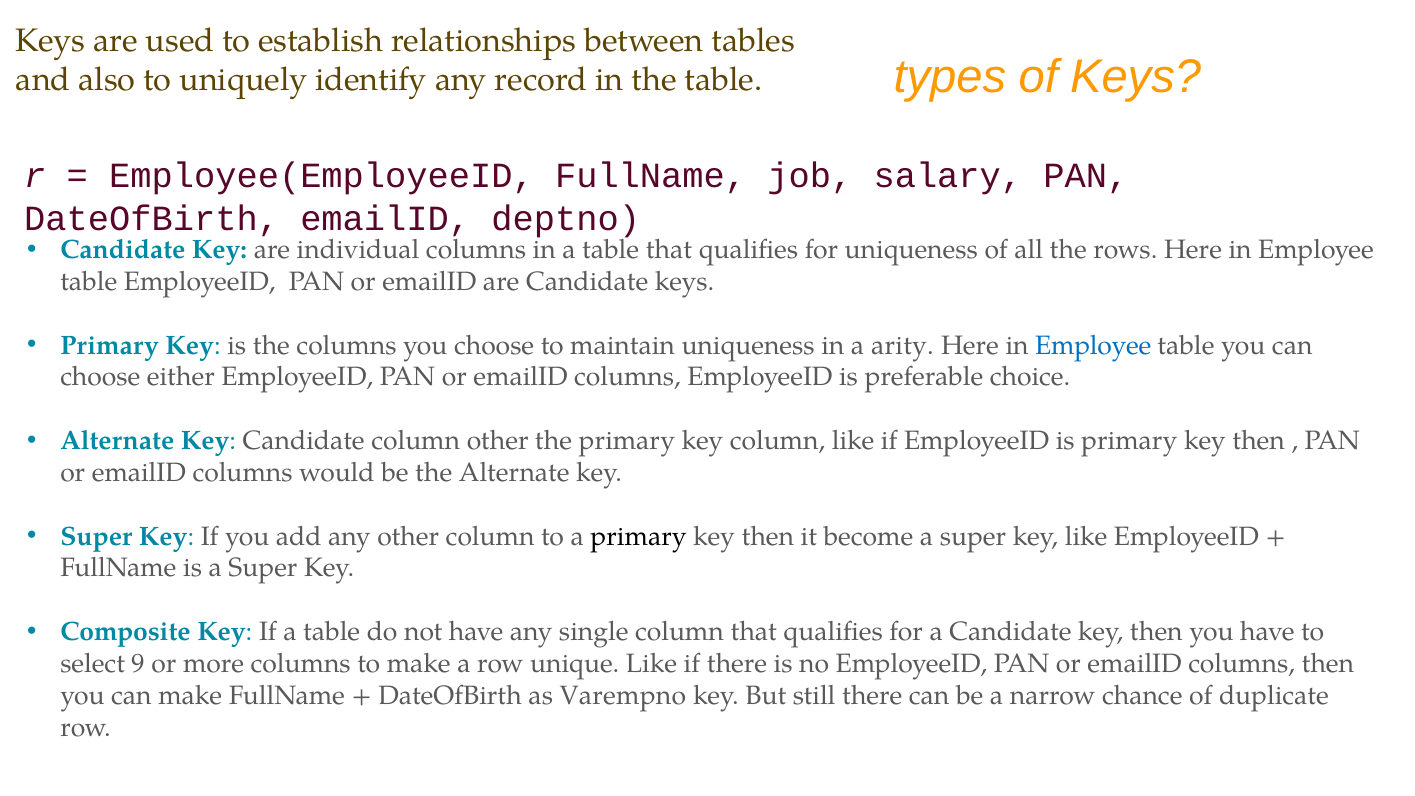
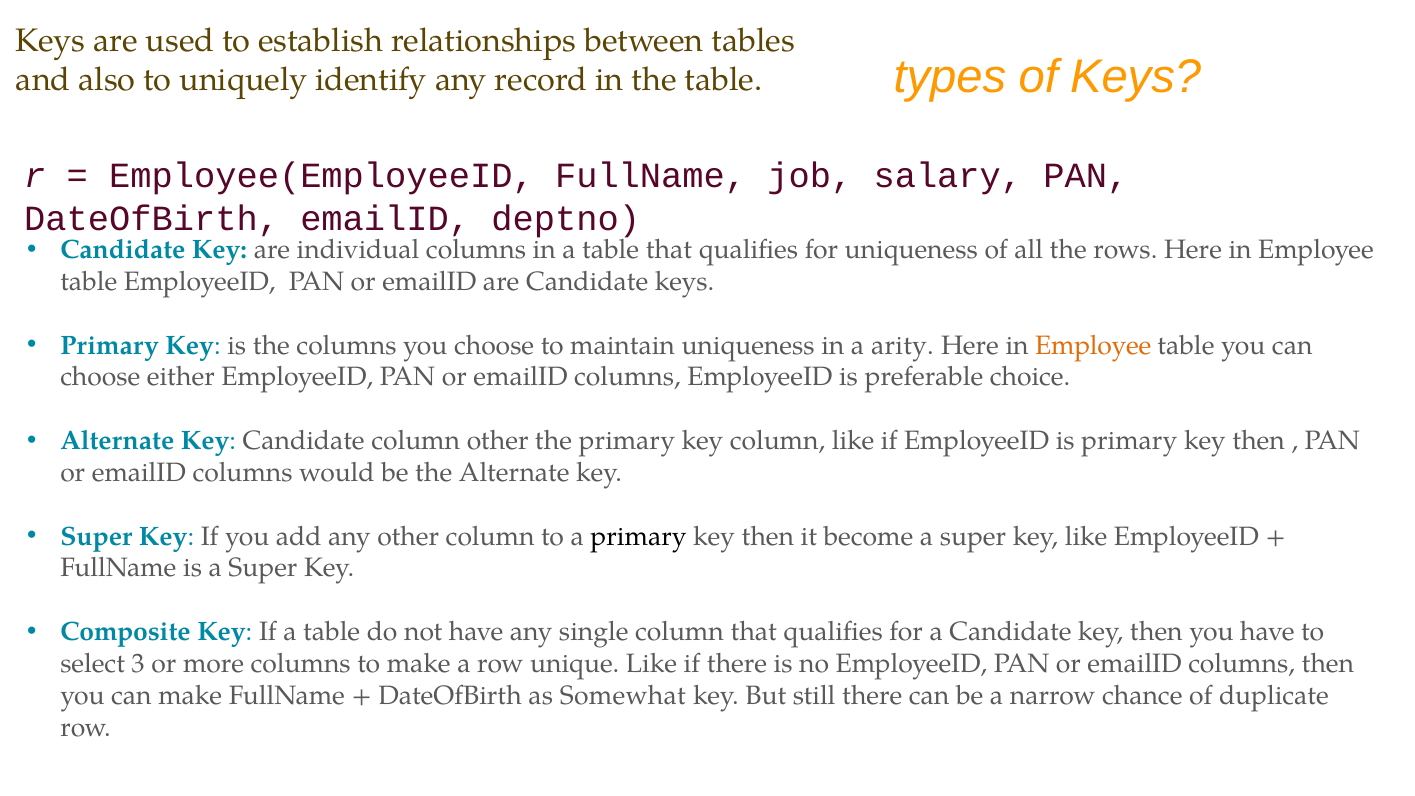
Employee at (1093, 345) colour: blue -> orange
9: 9 -> 3
Varempno: Varempno -> Somewhat
